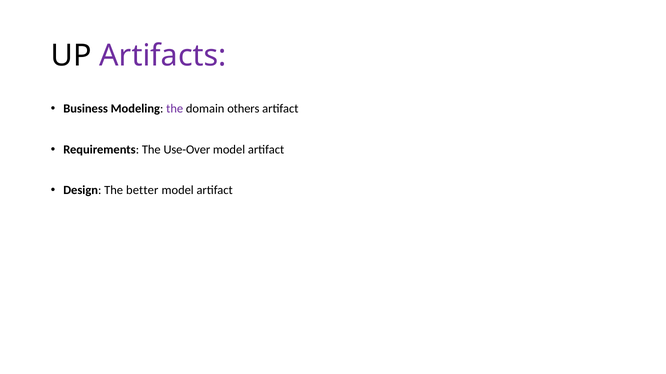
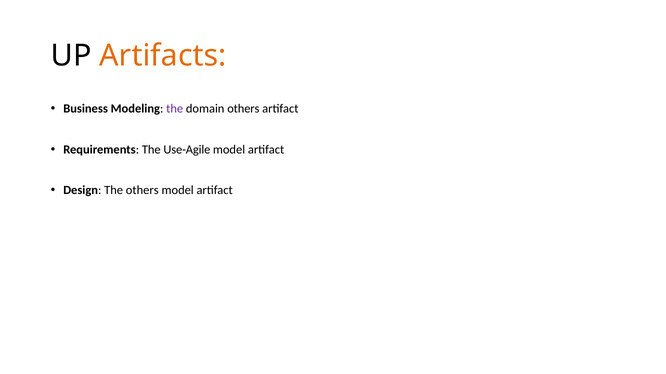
Artifacts colour: purple -> orange
Use-Over: Use-Over -> Use-Agile
The better: better -> others
